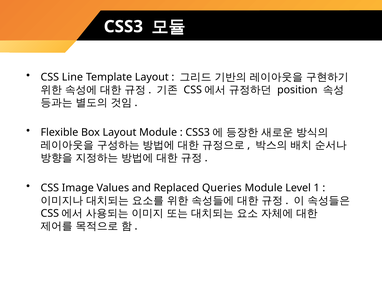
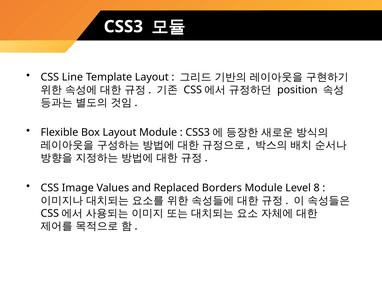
Queries: Queries -> Borders
1: 1 -> 8
